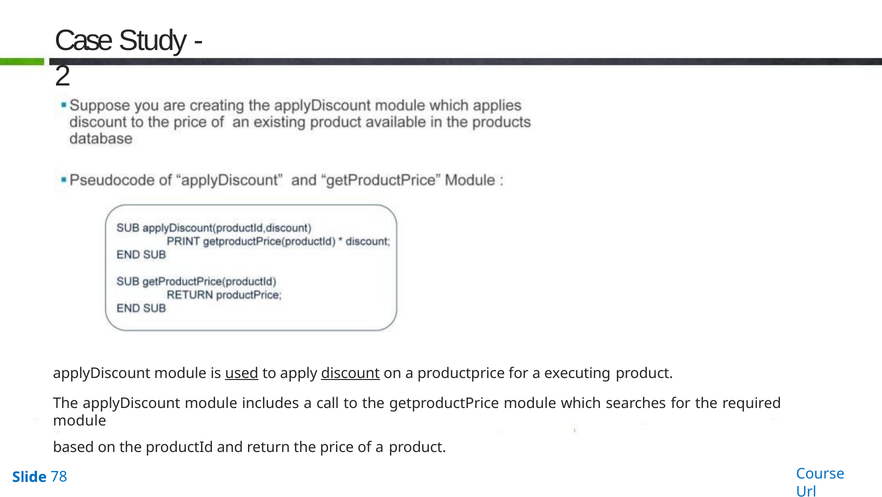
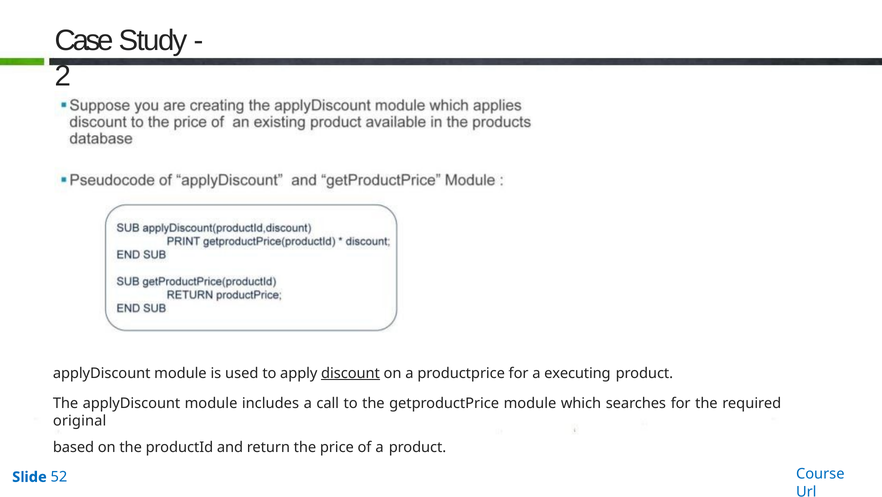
used underline: present -> none
module at (80, 421): module -> original
78: 78 -> 52
